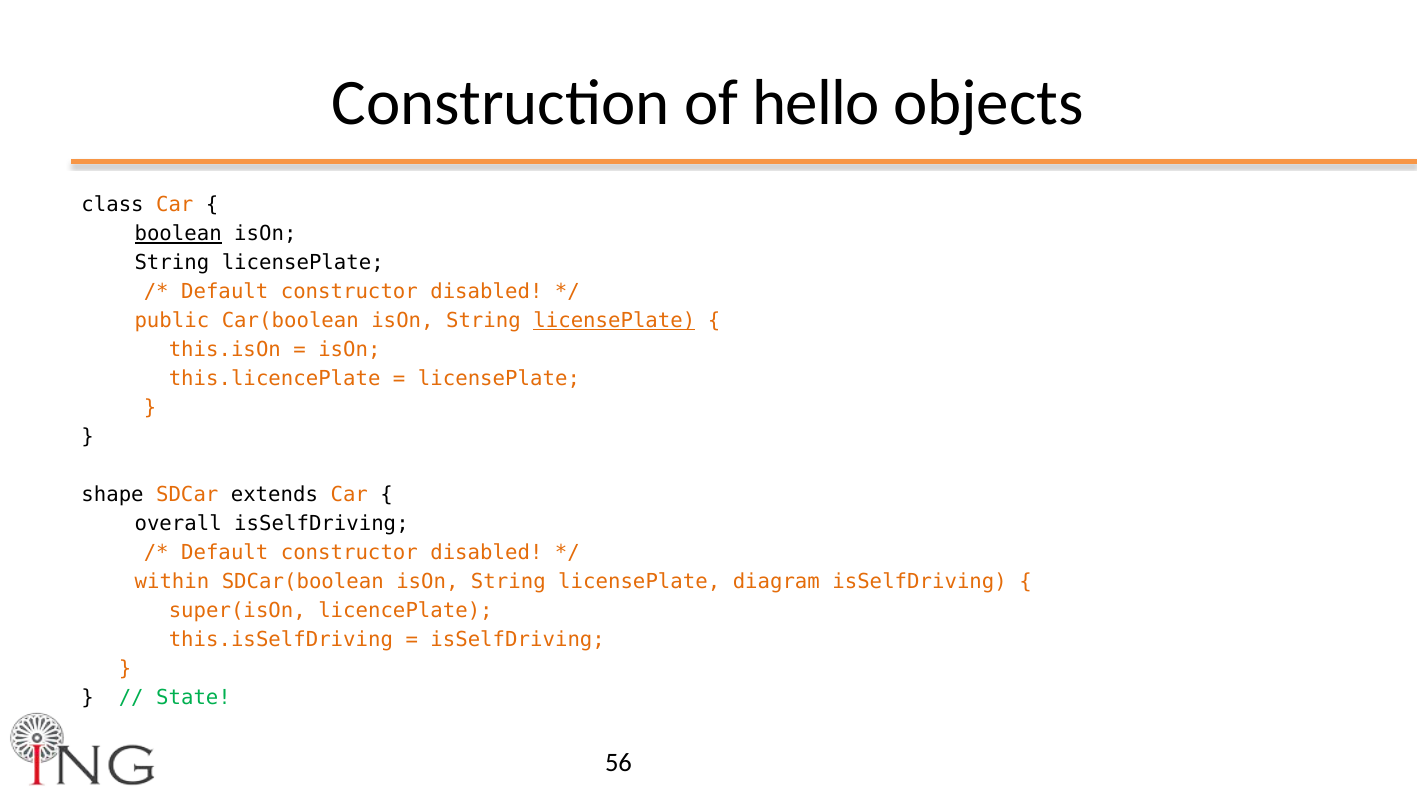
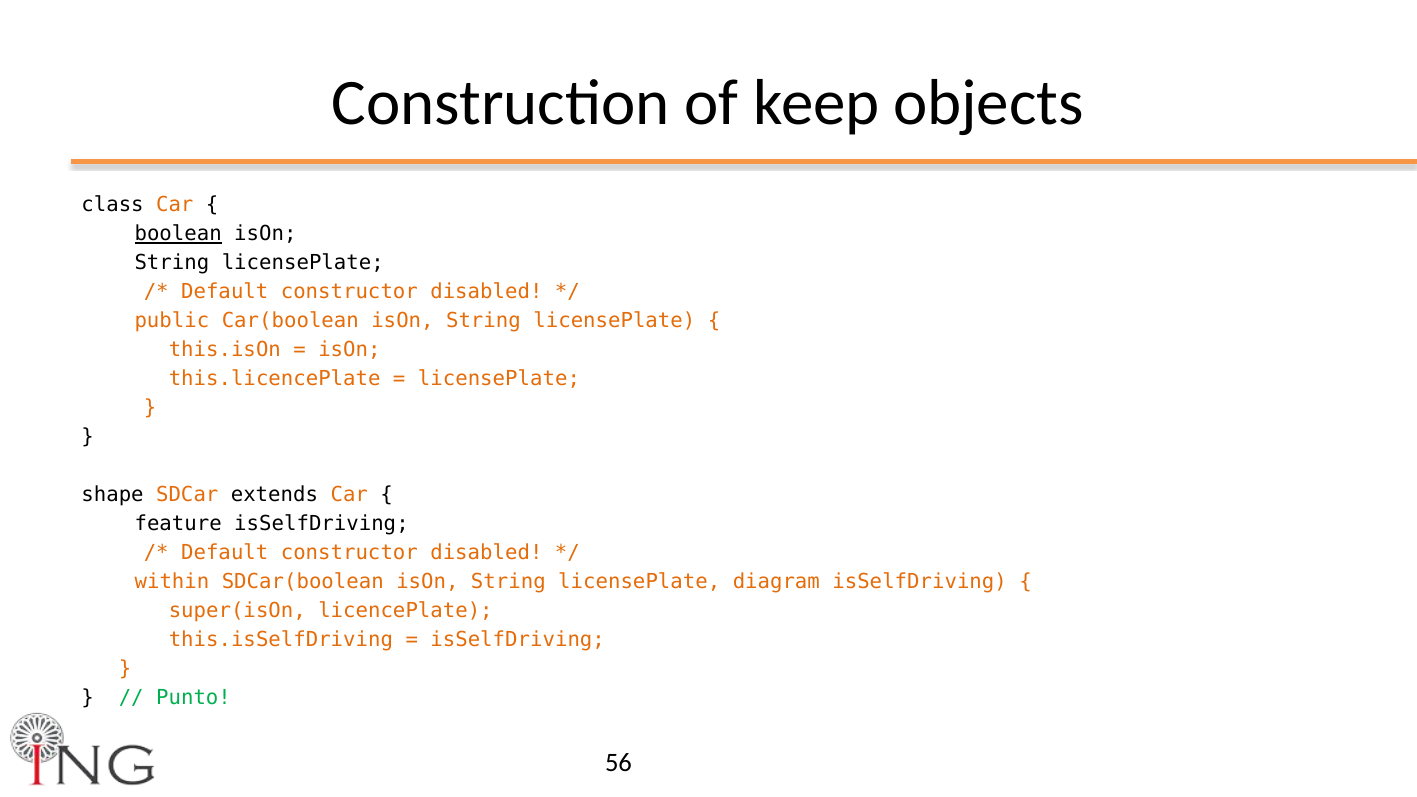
hello: hello -> keep
licensePlate at (614, 321) underline: present -> none
overall: overall -> feature
State: State -> Punto
